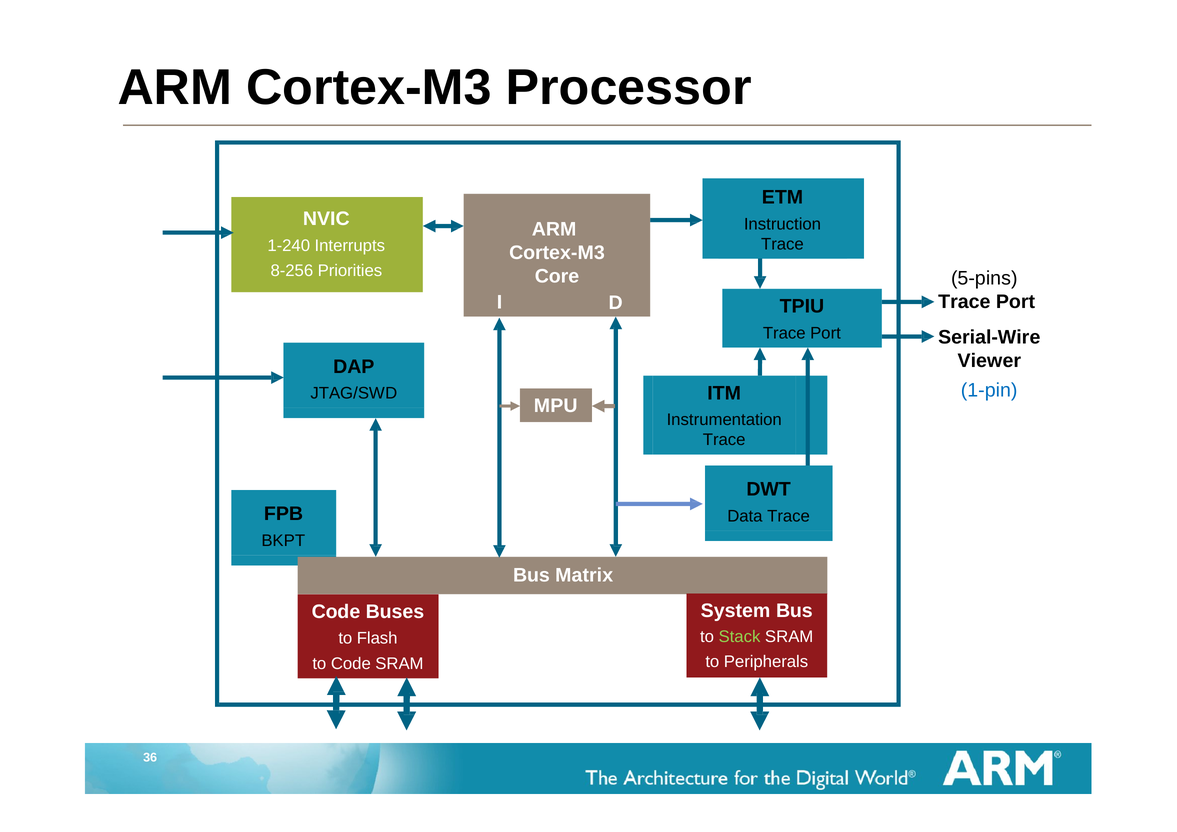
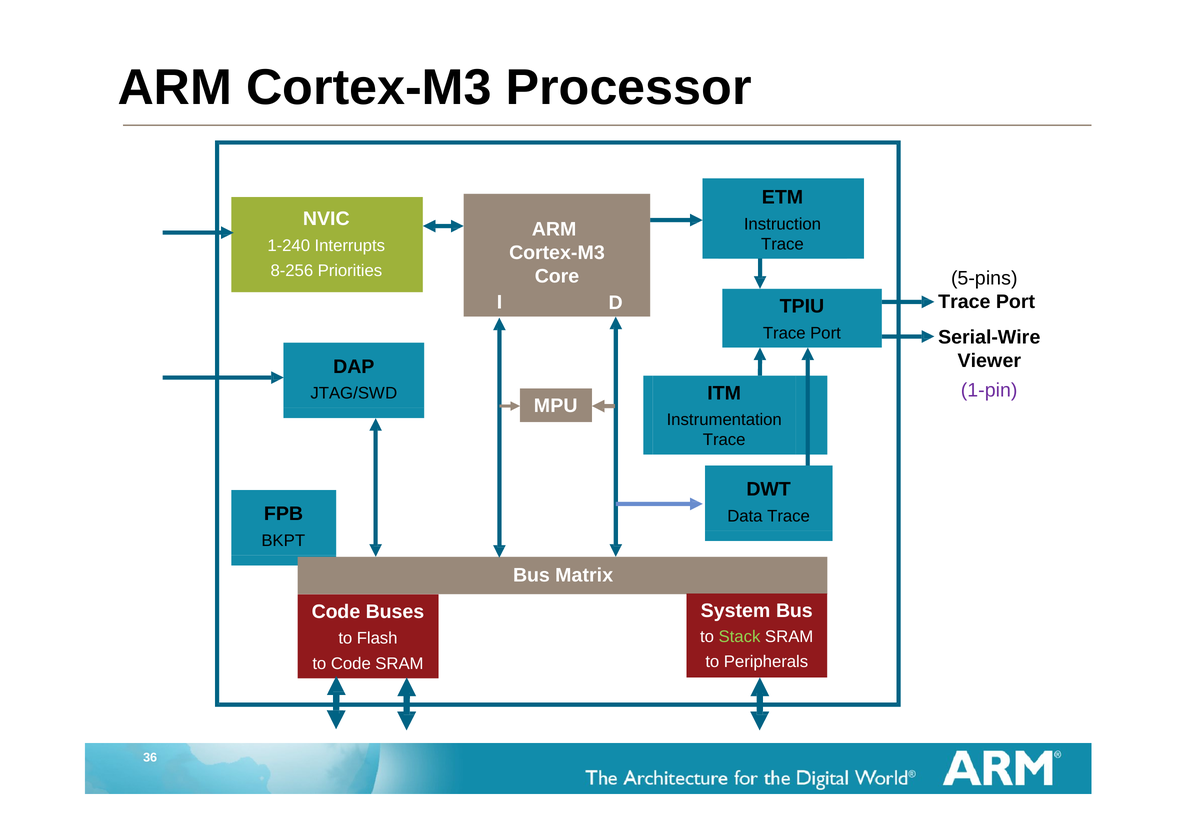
1-pin colour: blue -> purple
